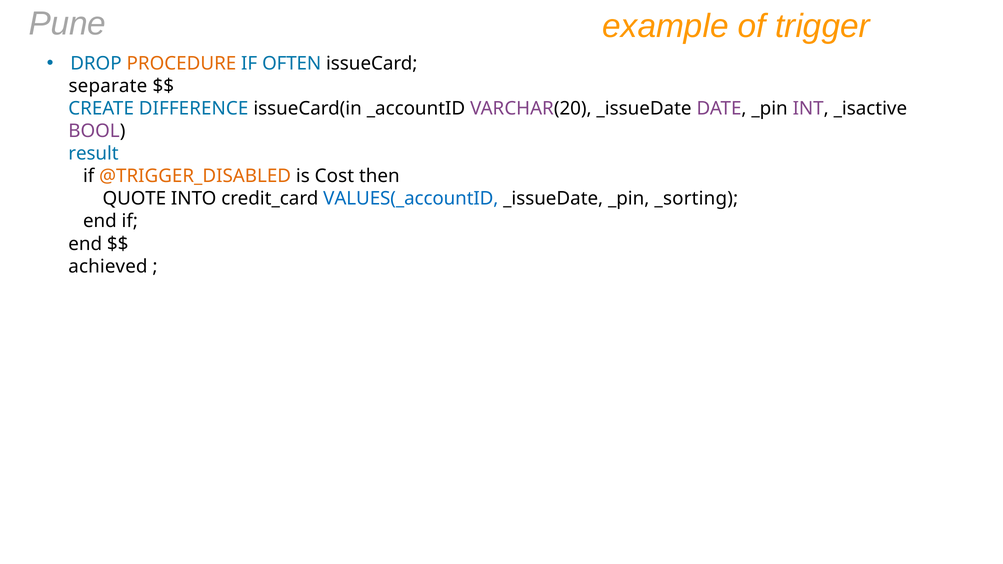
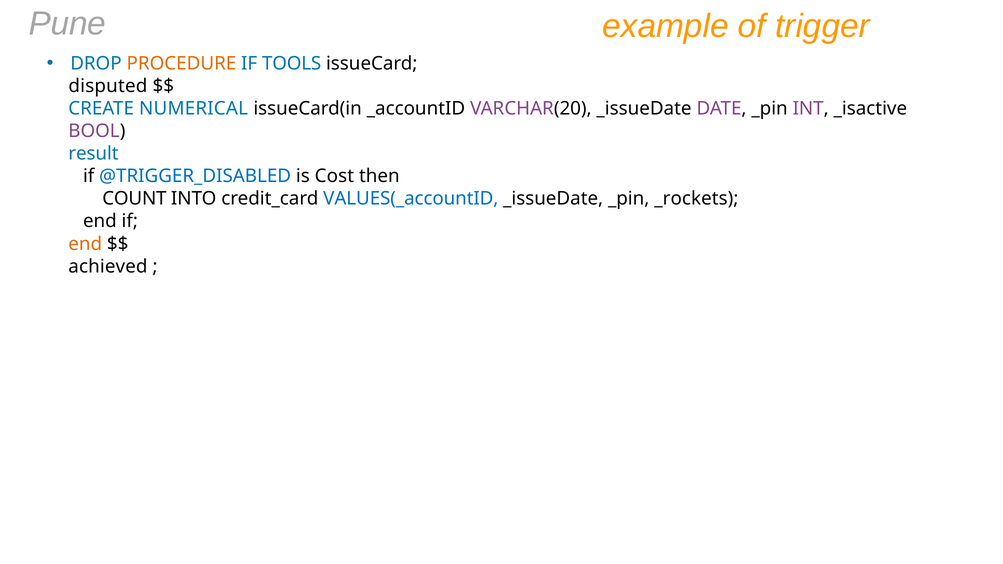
OFTEN: OFTEN -> TOOLS
separate: separate -> disputed
DIFFERENCE: DIFFERENCE -> NUMERICAL
@TRIGGER_DISABLED colour: orange -> blue
QUOTE: QUOTE -> COUNT
_sorting: _sorting -> _rockets
end at (85, 244) colour: black -> orange
